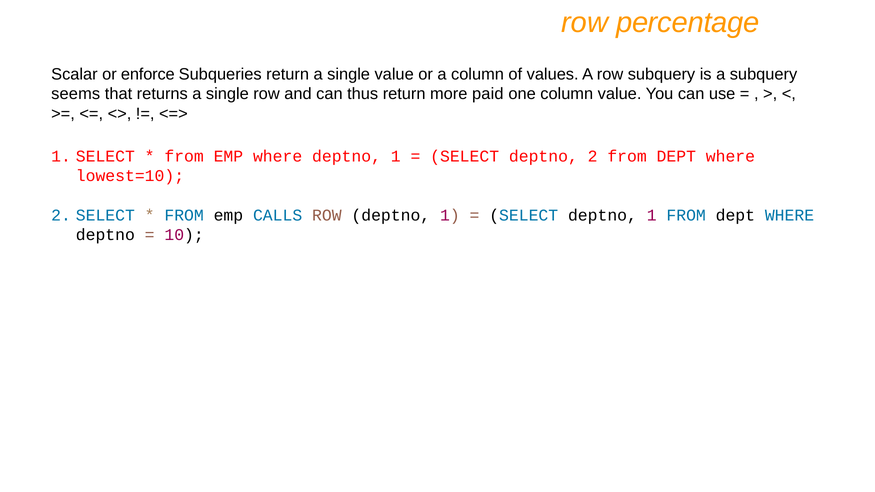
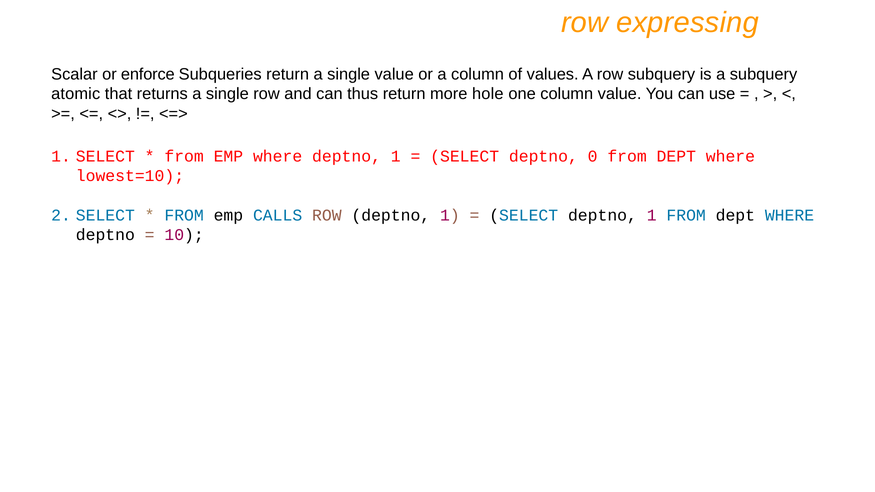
percentage: percentage -> expressing
seems: seems -> atomic
paid: paid -> hole
deptno 2: 2 -> 0
